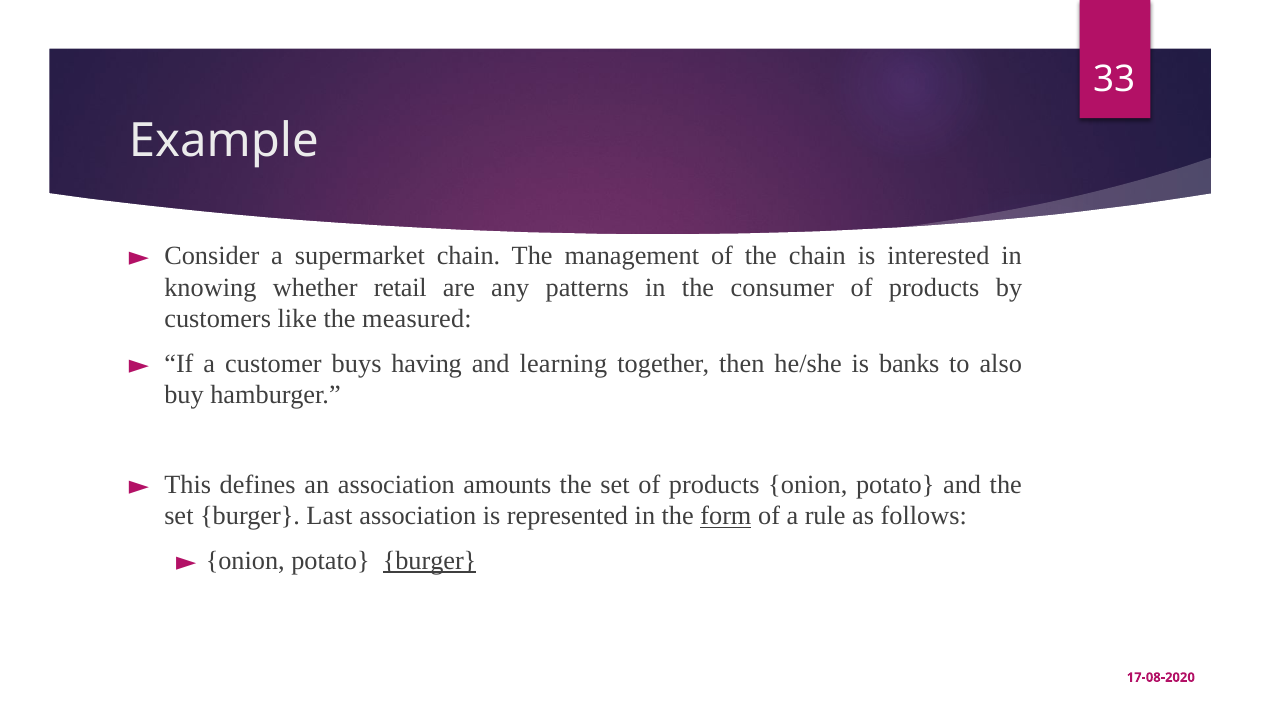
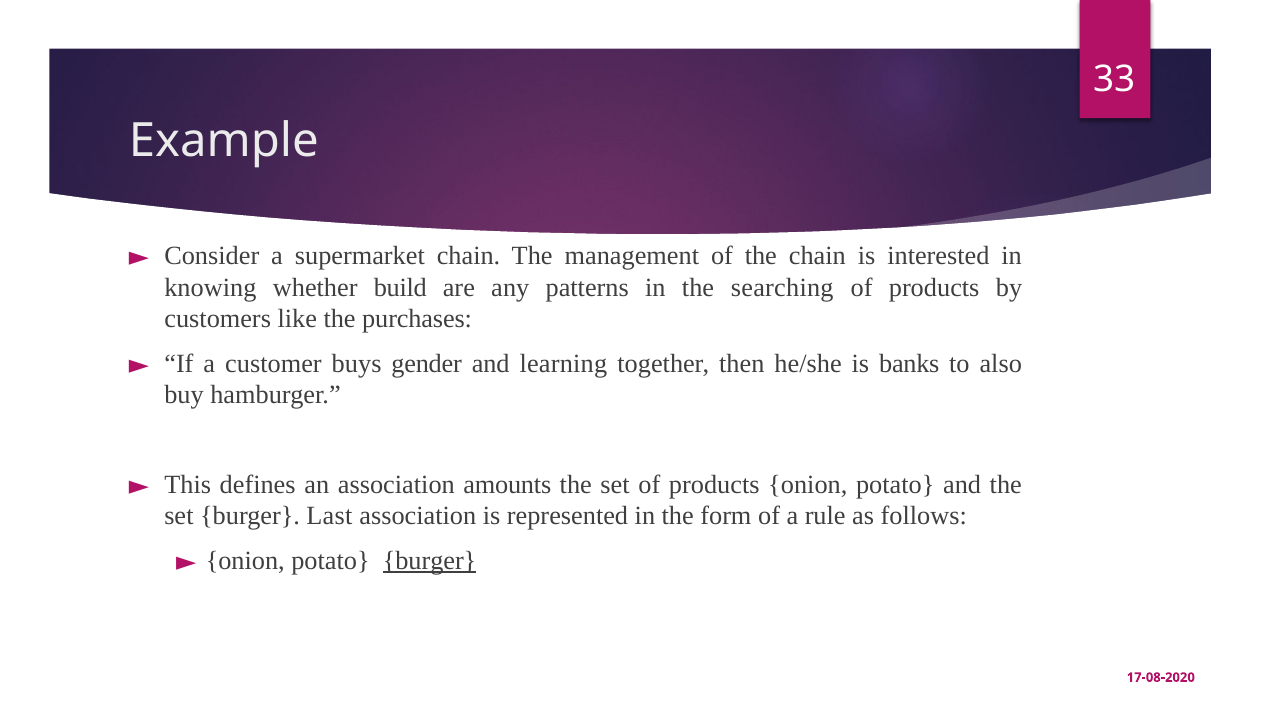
retail: retail -> build
consumer: consumer -> searching
measured: measured -> purchases
having: having -> gender
form underline: present -> none
